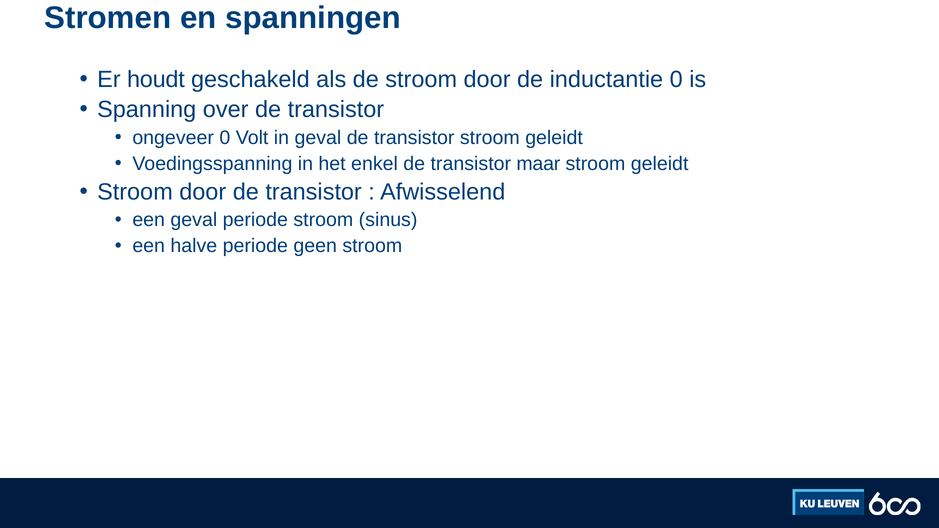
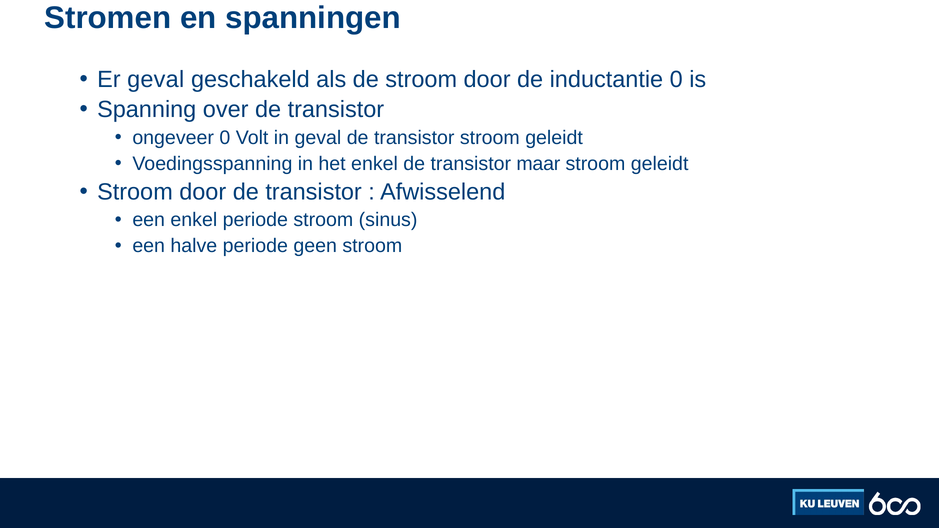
Er houdt: houdt -> geval
een geval: geval -> enkel
